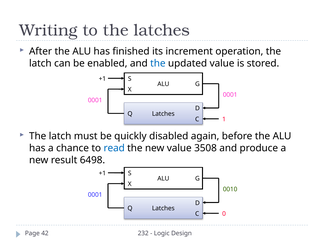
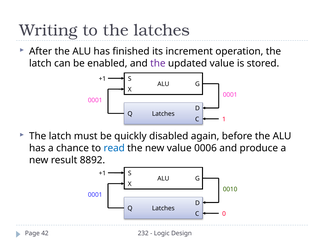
the at (158, 63) colour: blue -> purple
3508: 3508 -> 0006
6498: 6498 -> 8892
